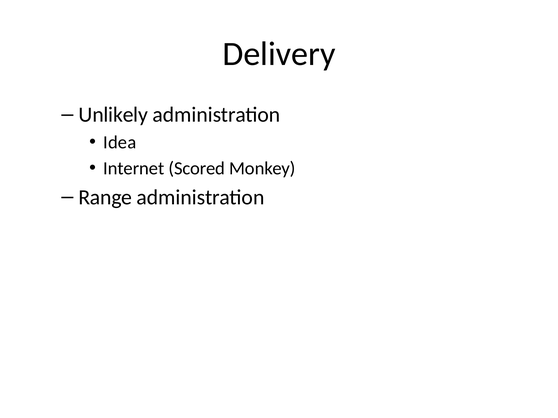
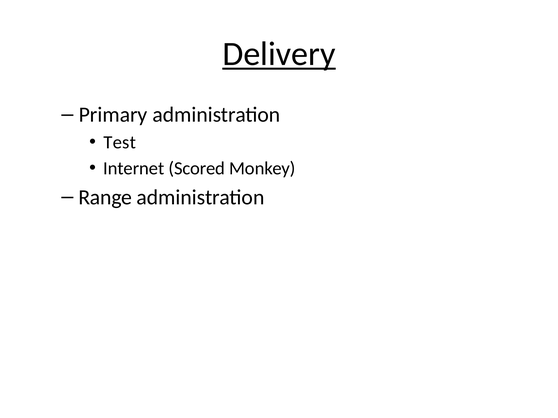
Delivery underline: none -> present
Unlikely: Unlikely -> Primary
Idea: Idea -> Test
